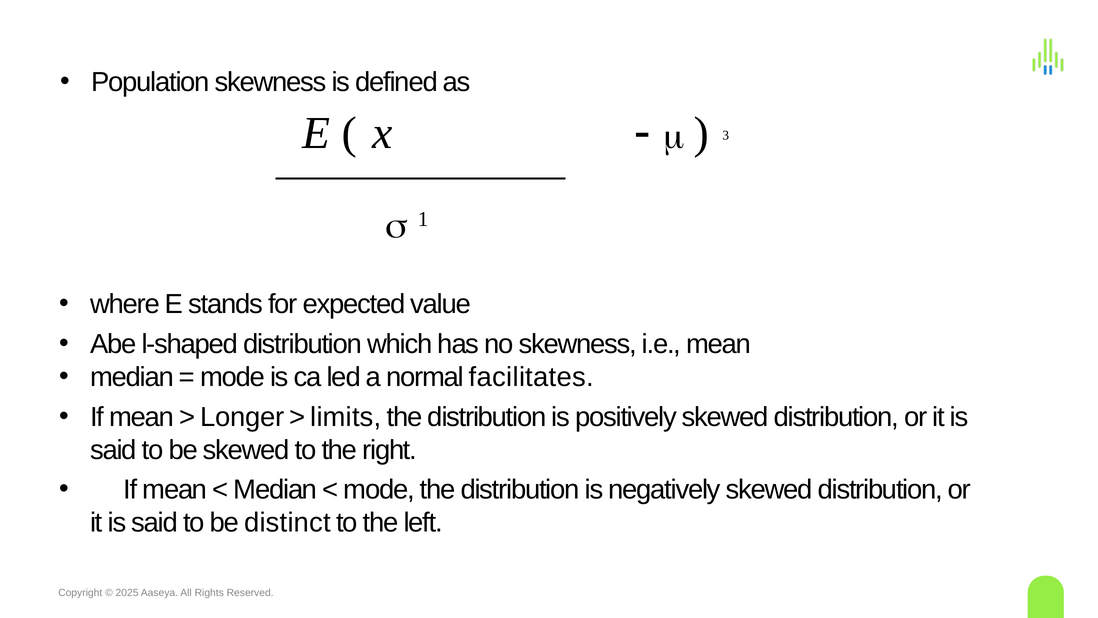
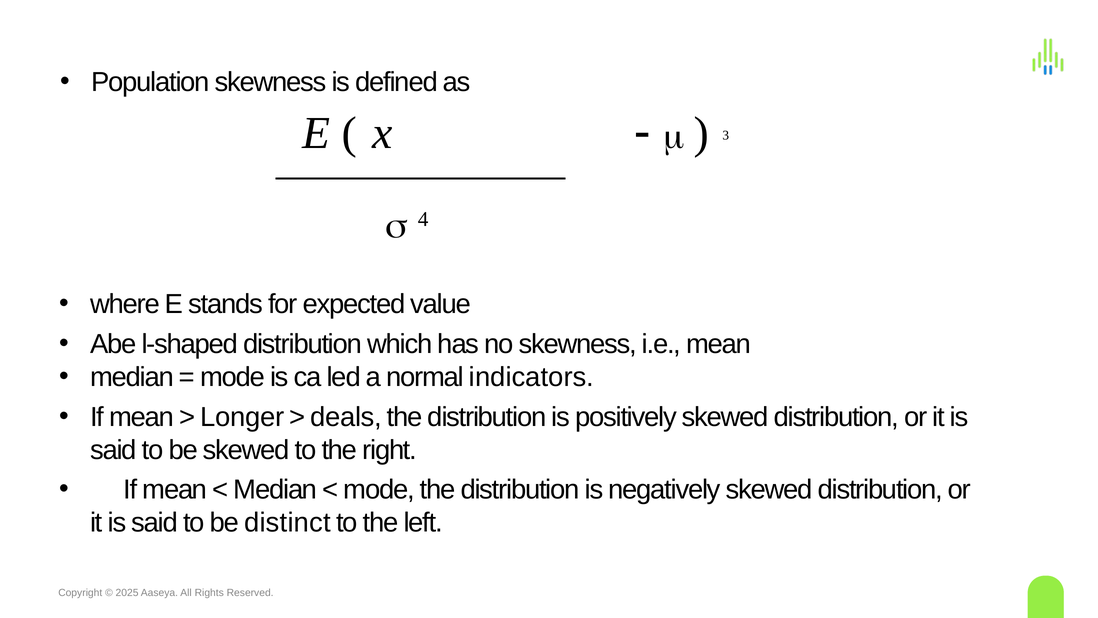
1: 1 -> 4
facilitates: facilitates -> indicators
limits: limits -> deals
